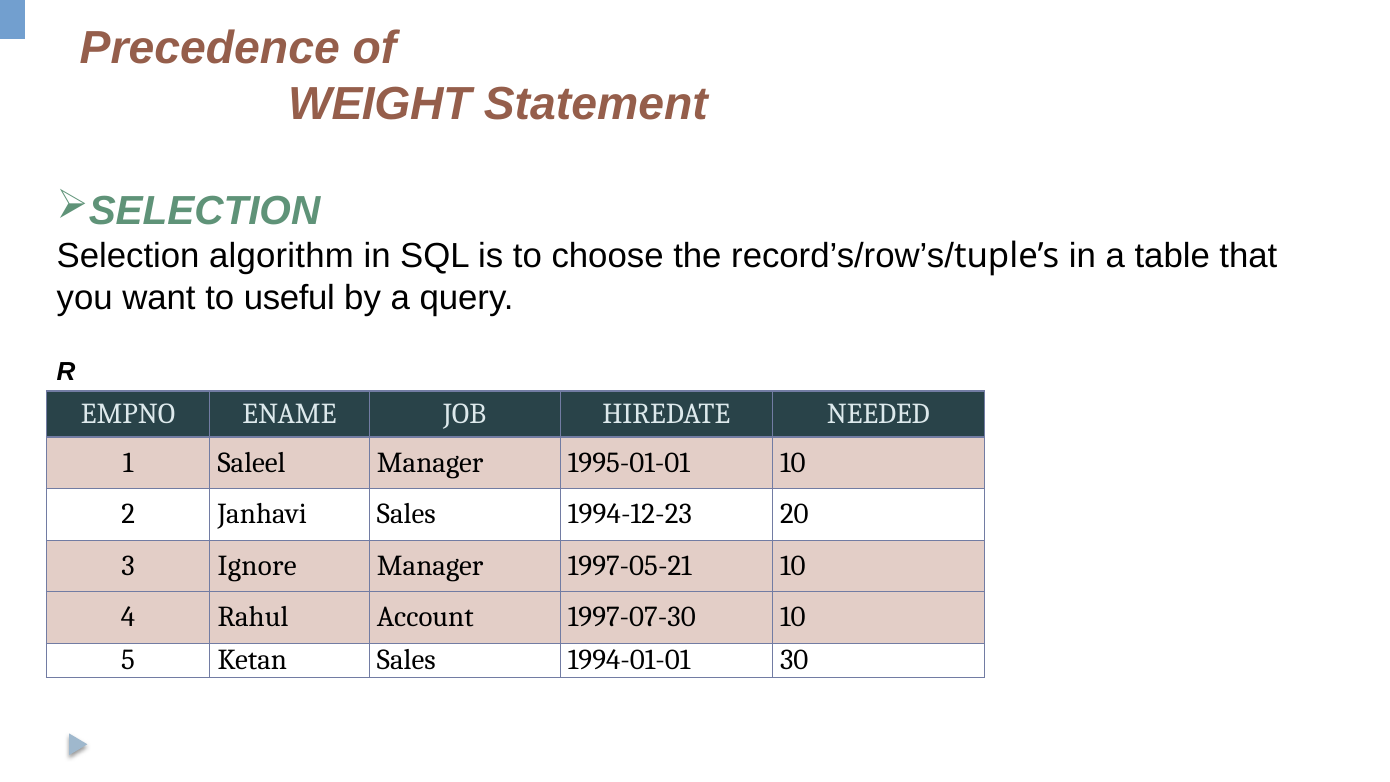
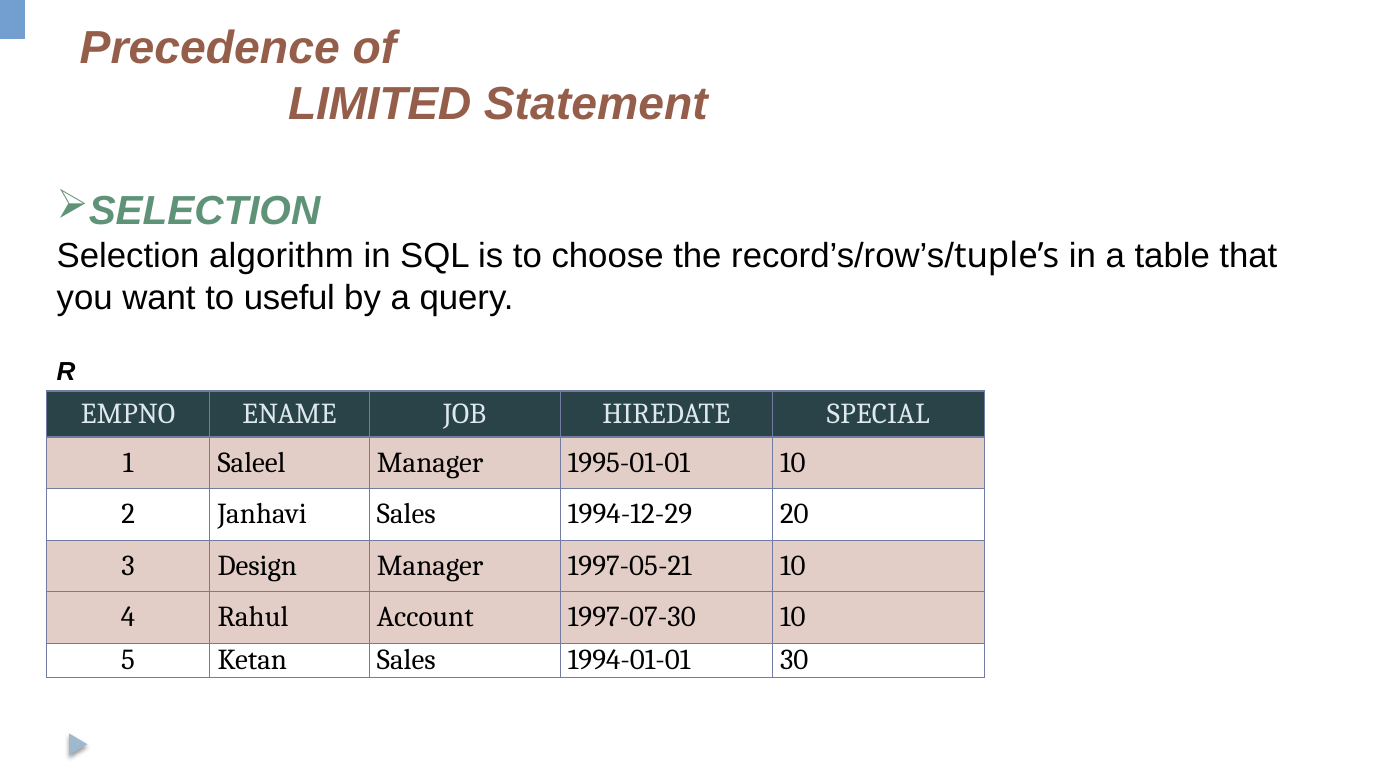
WEIGHT: WEIGHT -> LIMITED
NEEDED: NEEDED -> SPECIAL
1994-12-23: 1994-12-23 -> 1994-12-29
Ignore: Ignore -> Design
